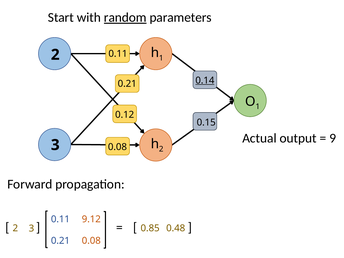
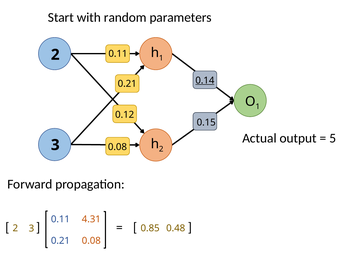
random underline: present -> none
9: 9 -> 5
9.12: 9.12 -> 4.31
